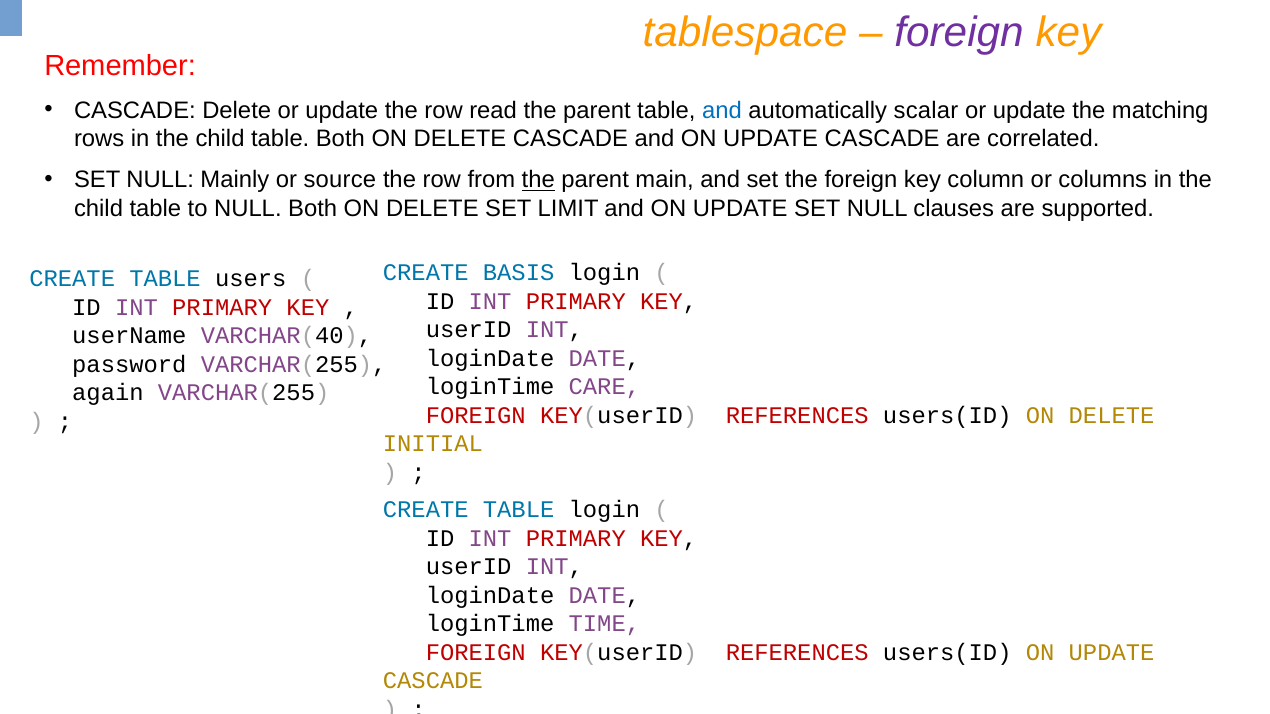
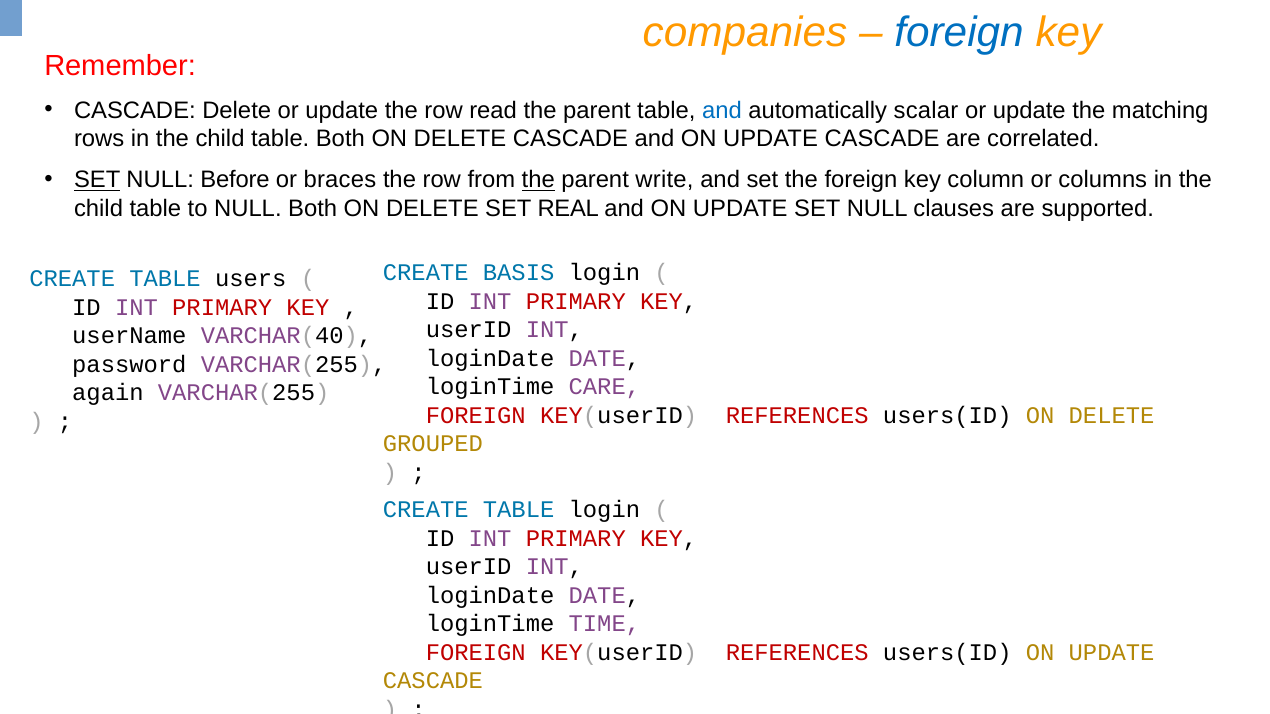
tablespace: tablespace -> companies
foreign at (959, 33) colour: purple -> blue
SET at (97, 180) underline: none -> present
Mainly: Mainly -> Before
source: source -> braces
main: main -> write
LIMIT: LIMIT -> REAL
INITIAL: INITIAL -> GROUPED
